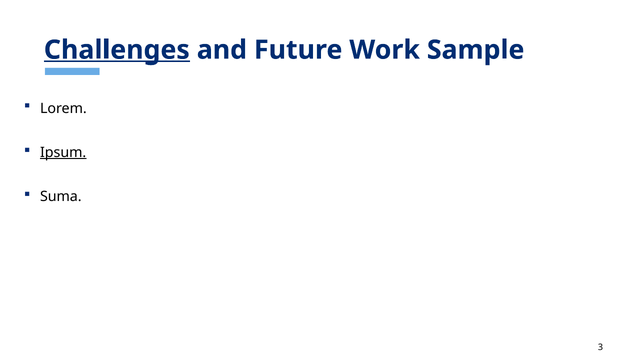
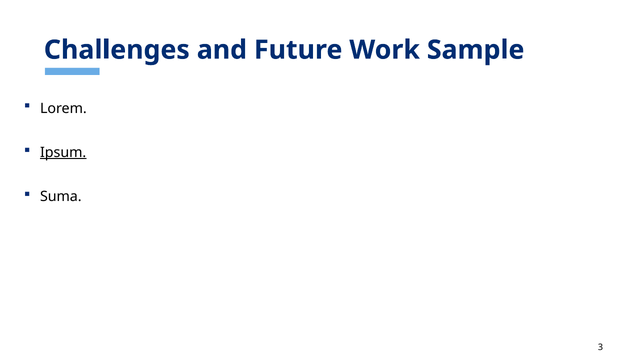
Challenges underline: present -> none
